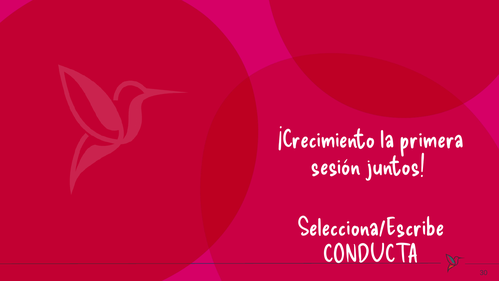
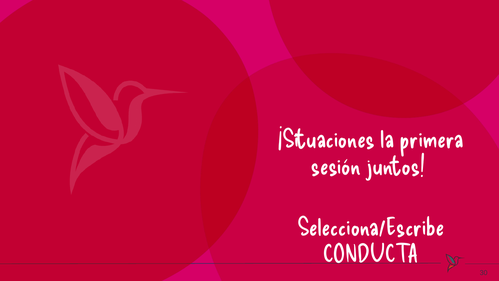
¡Crecimiento: ¡Crecimiento -> ¡Situaciones
